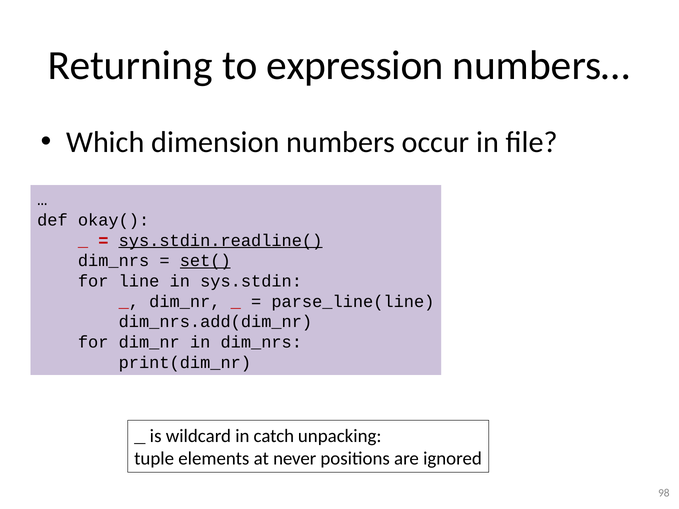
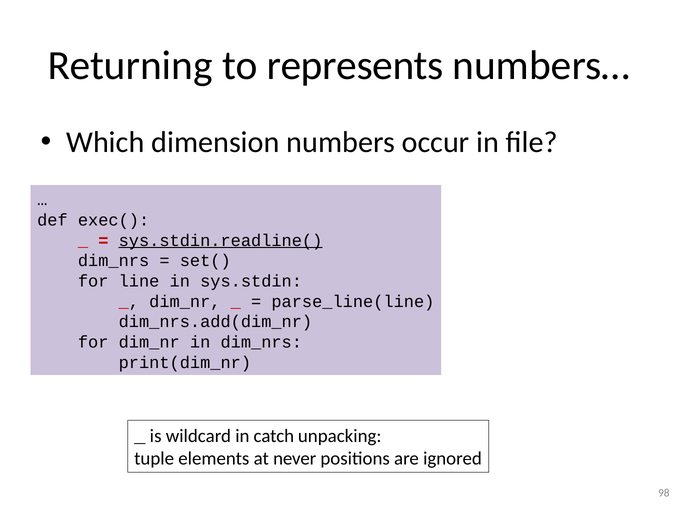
expression: expression -> represents
okay(: okay( -> exec(
set( underline: present -> none
